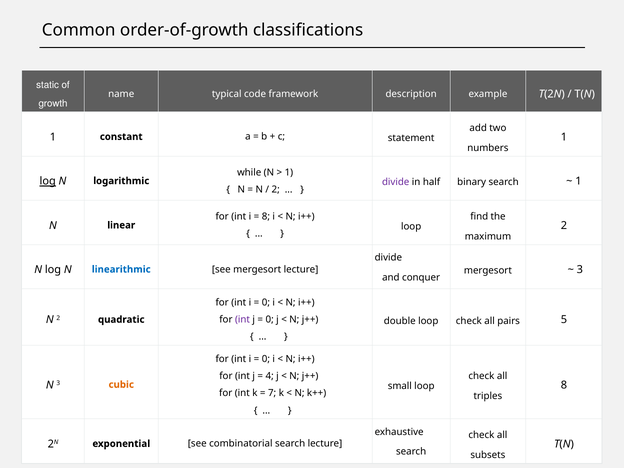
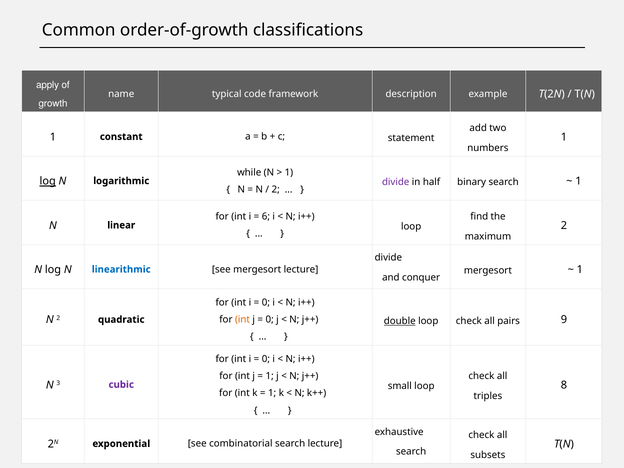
static: static -> apply
8 at (266, 217): 8 -> 6
3 at (580, 270): 3 -> 1
int at (243, 320) colour: purple -> orange
double underline: none -> present
5: 5 -> 9
4 at (270, 376): 4 -> 1
cubic colour: orange -> purple
7 at (272, 393): 7 -> 1
